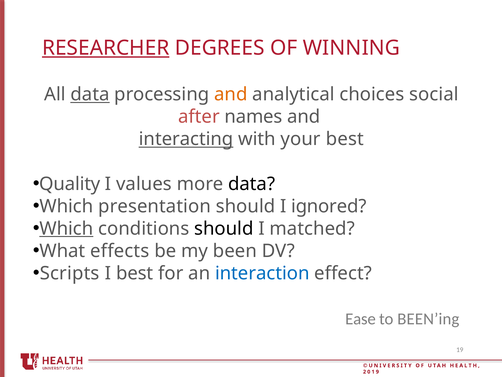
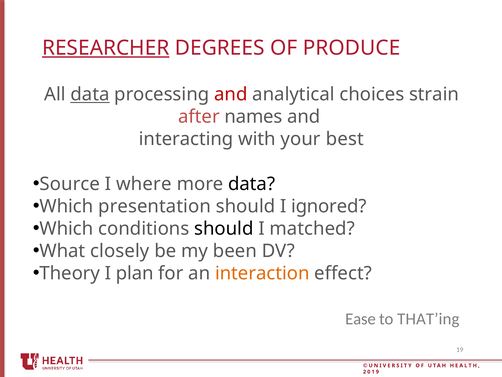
WINNING: WINNING -> PRODUCE
and at (231, 94) colour: orange -> red
social: social -> strain
interacting underline: present -> none
Quality: Quality -> Source
values: values -> where
Which at (66, 228) underline: present -> none
effects: effects -> closely
Scripts: Scripts -> Theory
I best: best -> plan
interaction colour: blue -> orange
BEEN’ing: BEEN’ing -> THAT’ing
